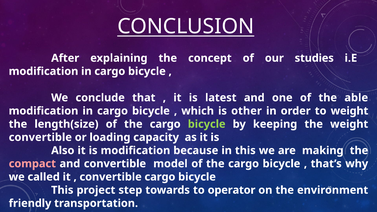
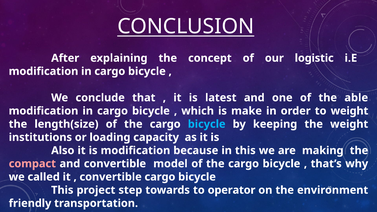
studies: studies -> logistic
other: other -> make
bicycle at (207, 124) colour: light green -> light blue
convertible at (40, 137): convertible -> institutions
